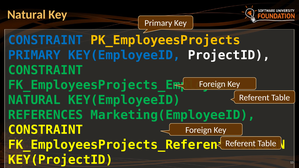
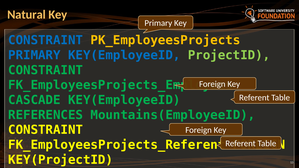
ProjectID colour: white -> light green
NATURAL at (34, 100): NATURAL -> CASCADE
Marketing(EmployeeID: Marketing(EmployeeID -> Mountains(EmployeeID
